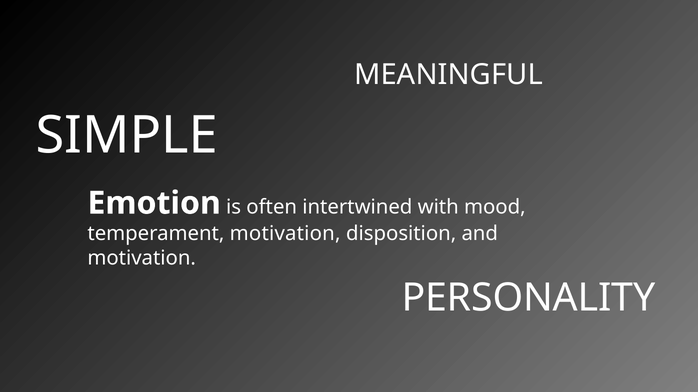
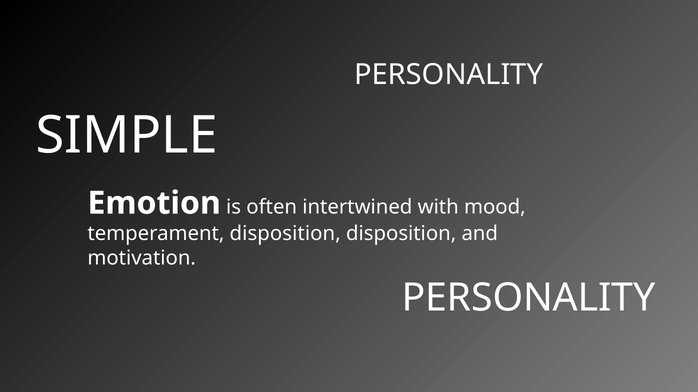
MEANINGFUL at (449, 75): MEANINGFUL -> PERSONALITY
temperament motivation: motivation -> disposition
